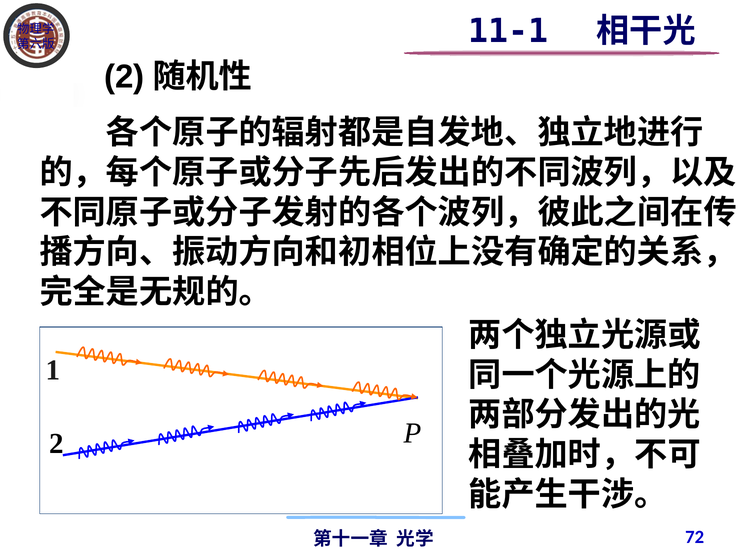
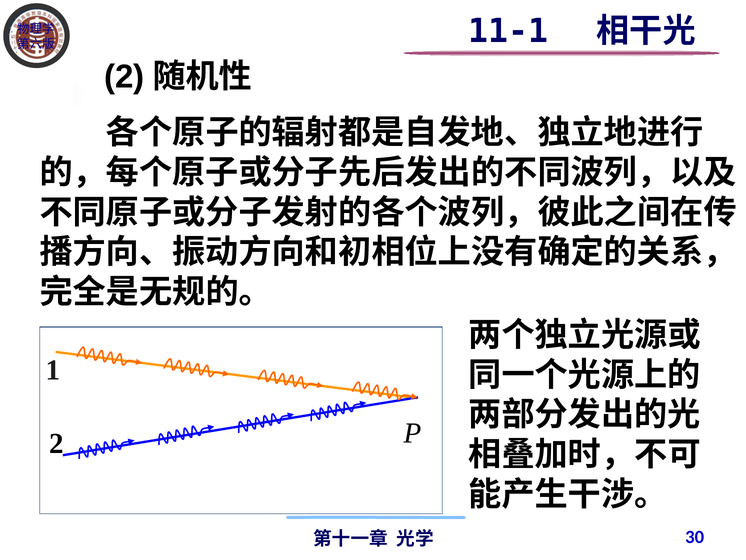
72: 72 -> 30
